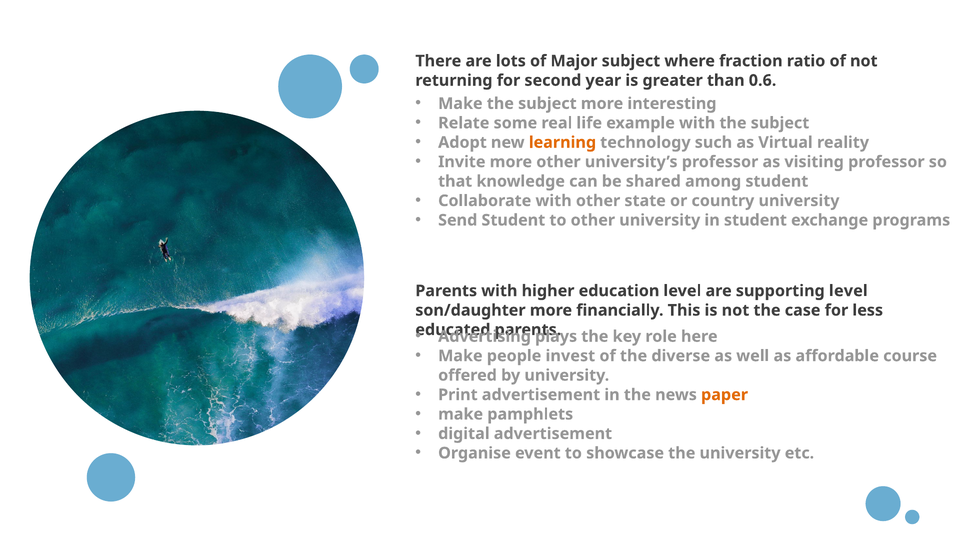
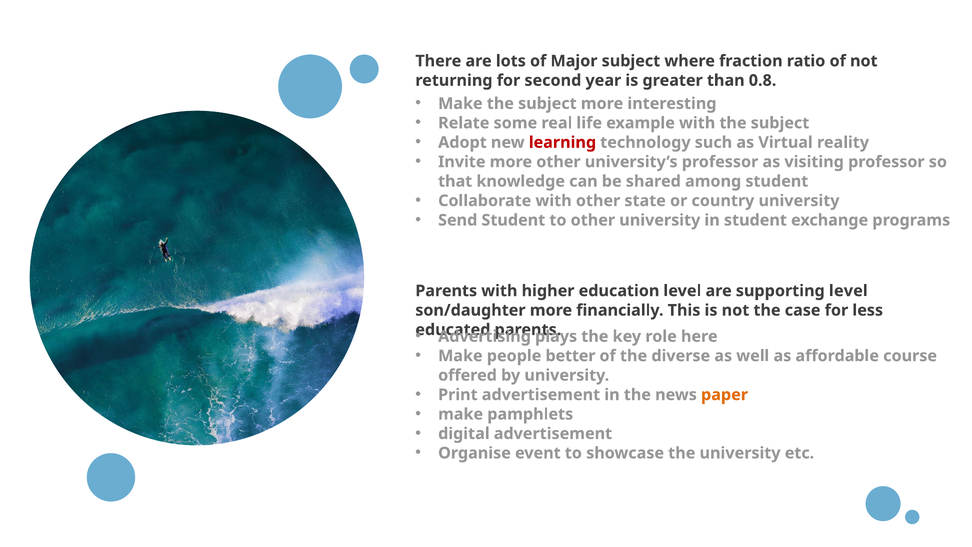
0.6: 0.6 -> 0.8
learning colour: orange -> red
invest: invest -> better
